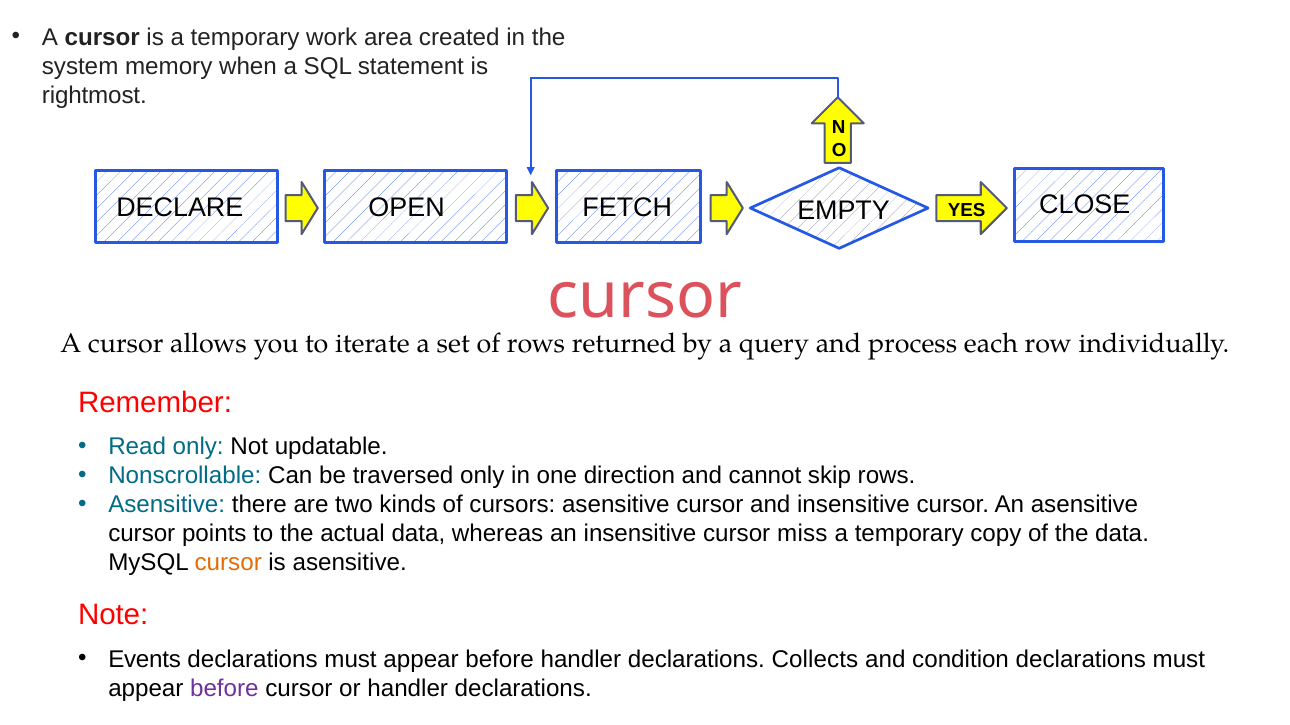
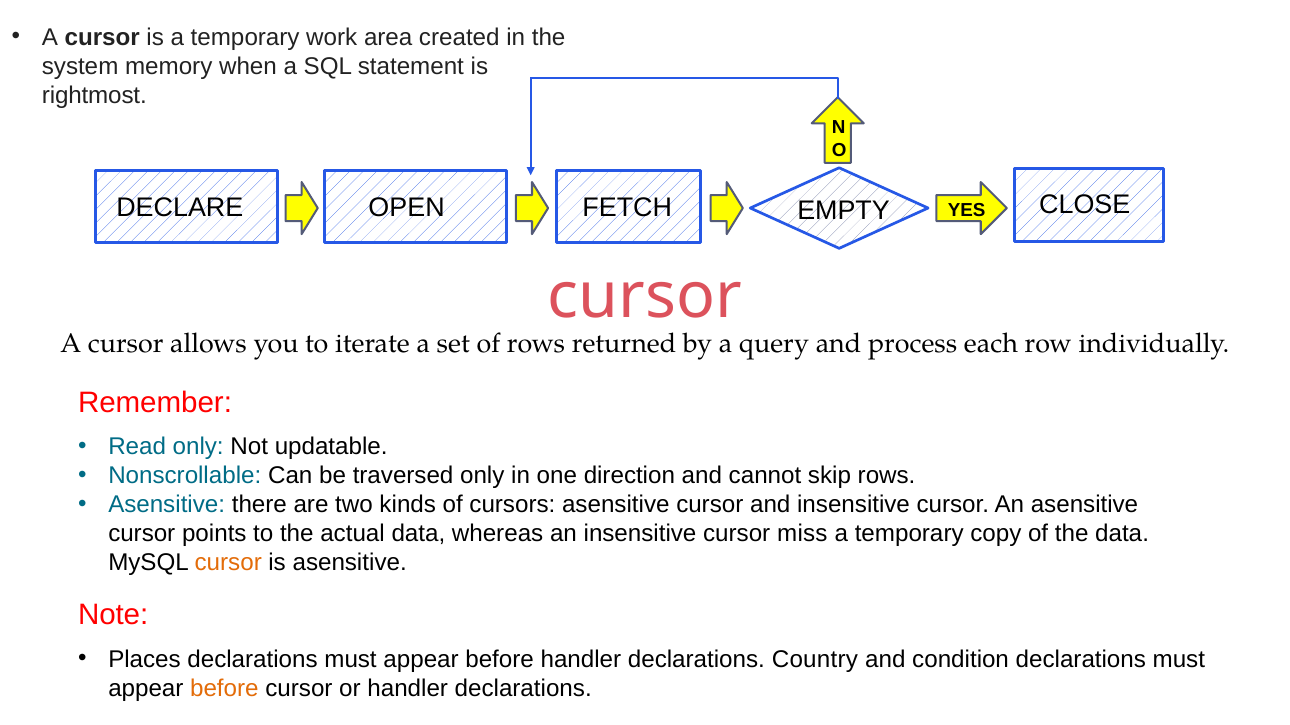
Events: Events -> Places
Collects: Collects -> Country
before at (224, 689) colour: purple -> orange
